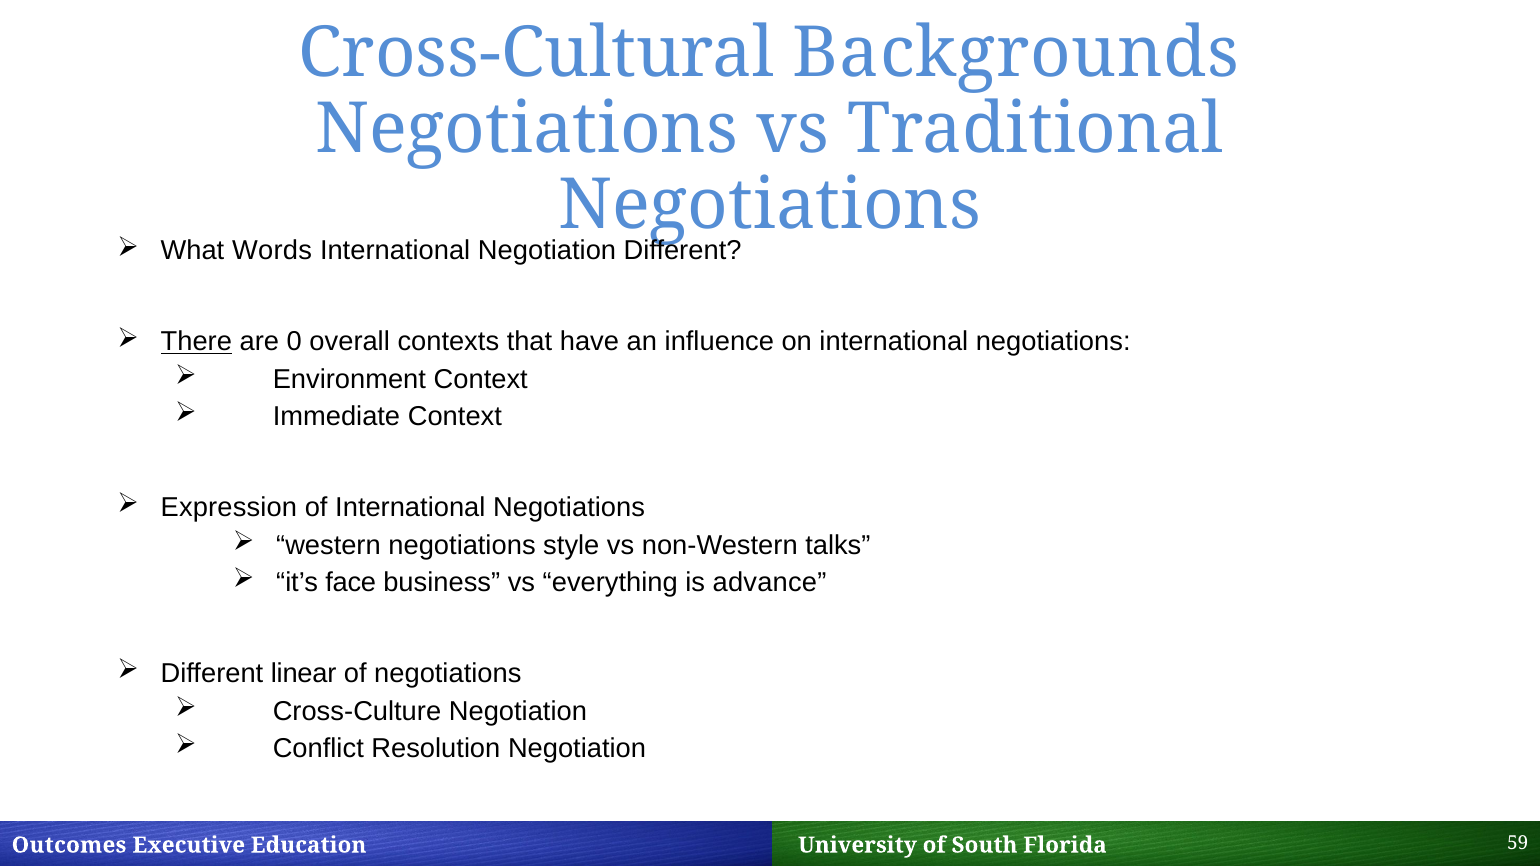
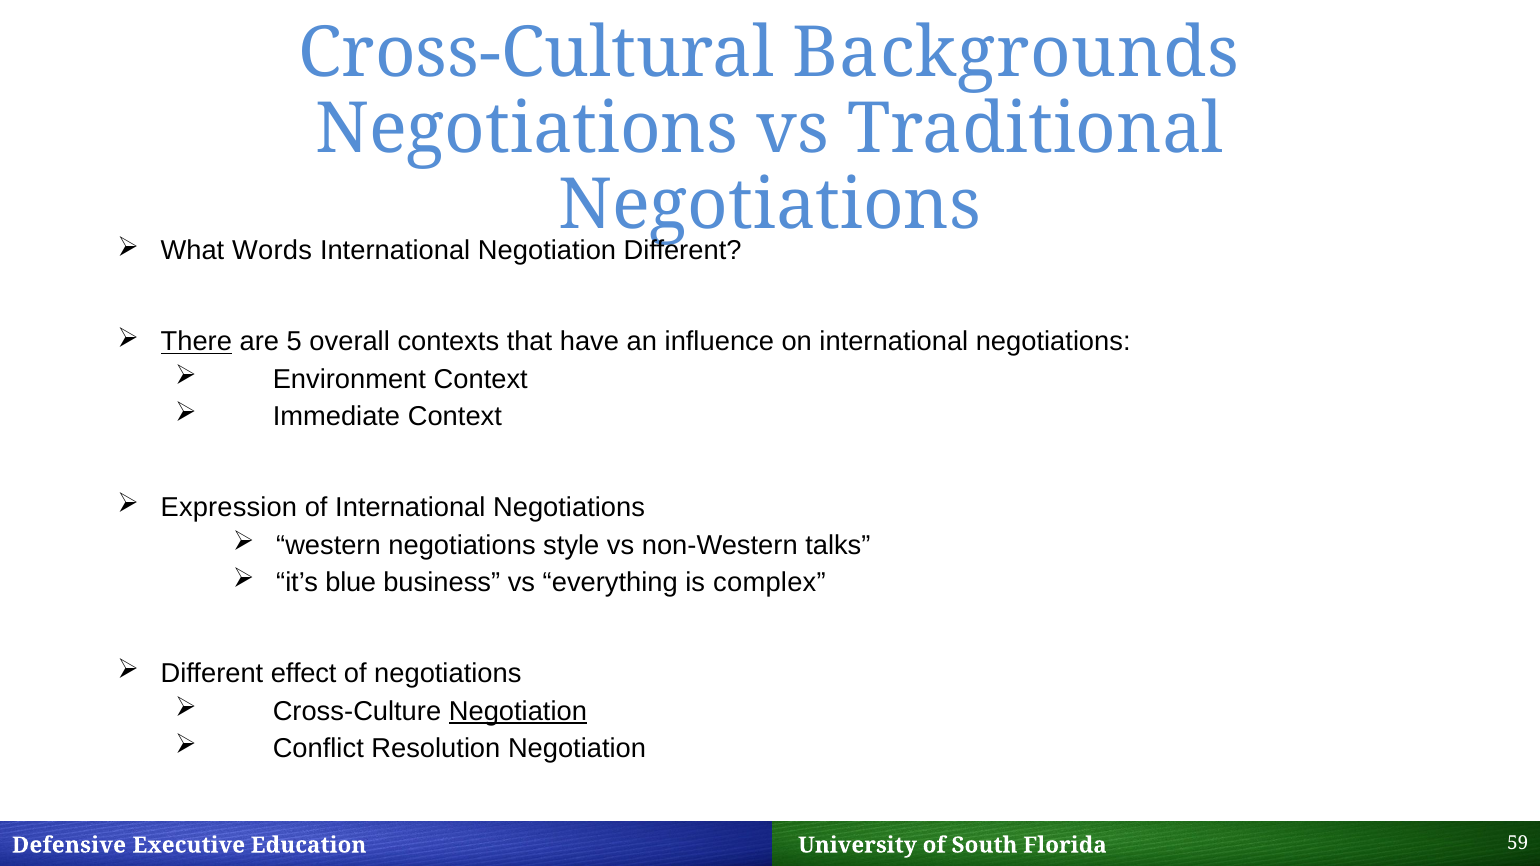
0: 0 -> 5
face: face -> blue
advance: advance -> complex
linear: linear -> effect
Negotiation at (518, 711) underline: none -> present
Outcomes: Outcomes -> Defensive
